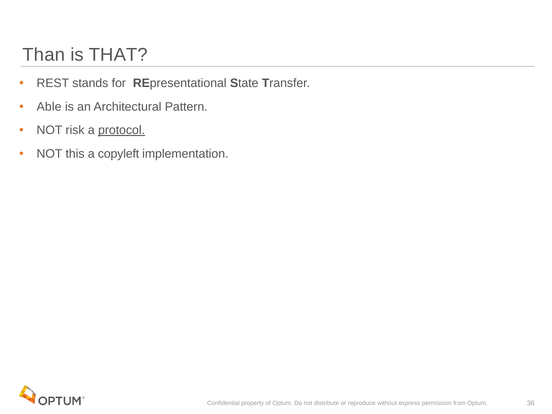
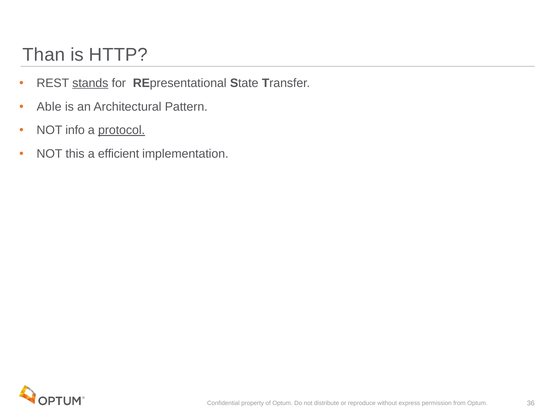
THAT: THAT -> HTTP
stands underline: none -> present
risk: risk -> info
copyleft: copyleft -> efficient
